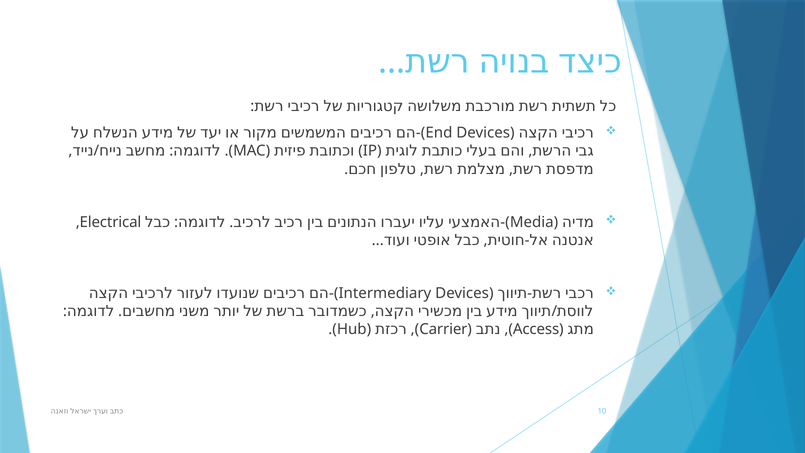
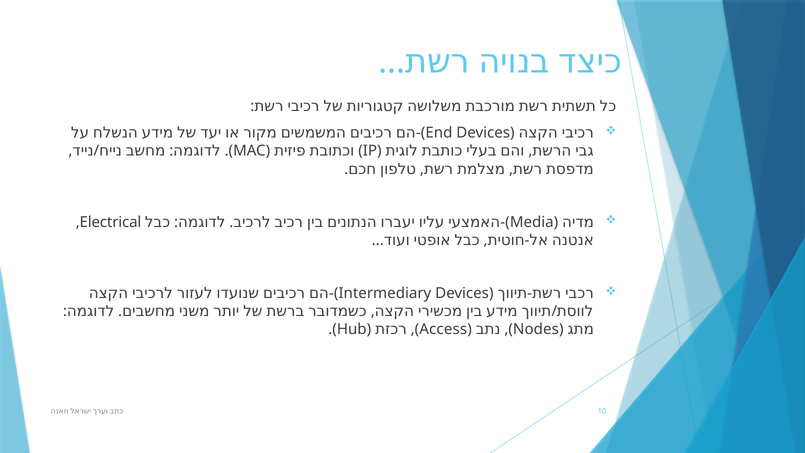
Carrier: Carrier -> Access
Access: Access -> Nodes
